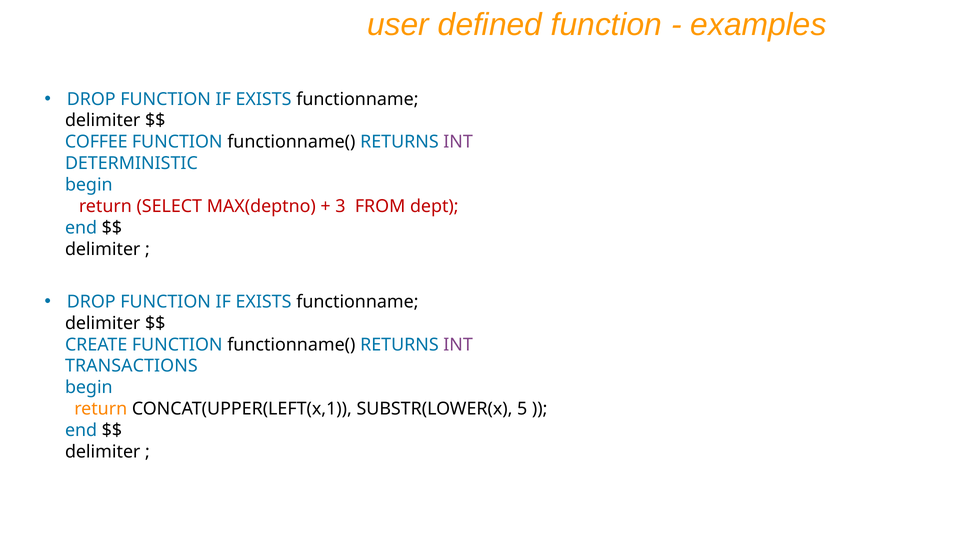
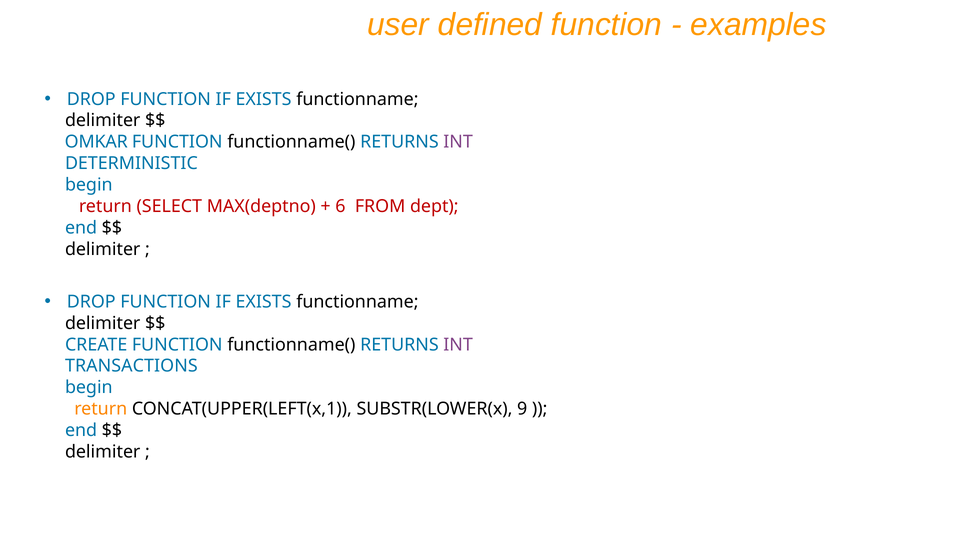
COFFEE: COFFEE -> OMKAR
3: 3 -> 6
5: 5 -> 9
